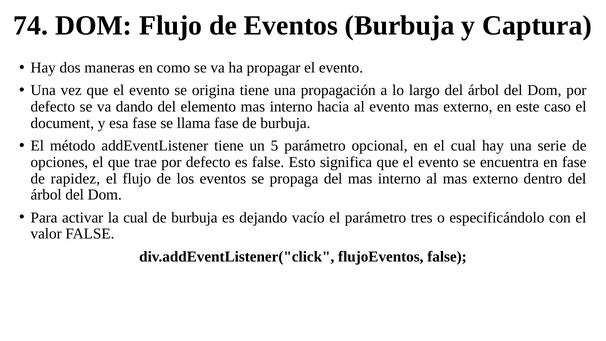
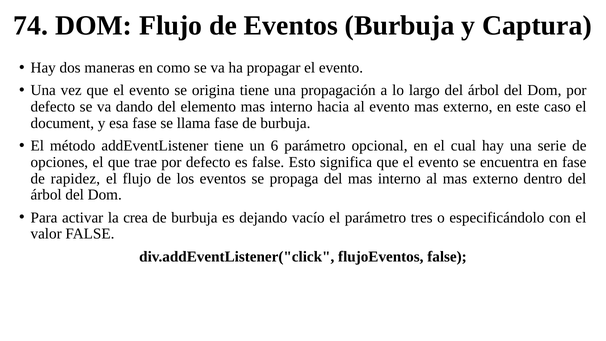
5: 5 -> 6
la cual: cual -> crea
